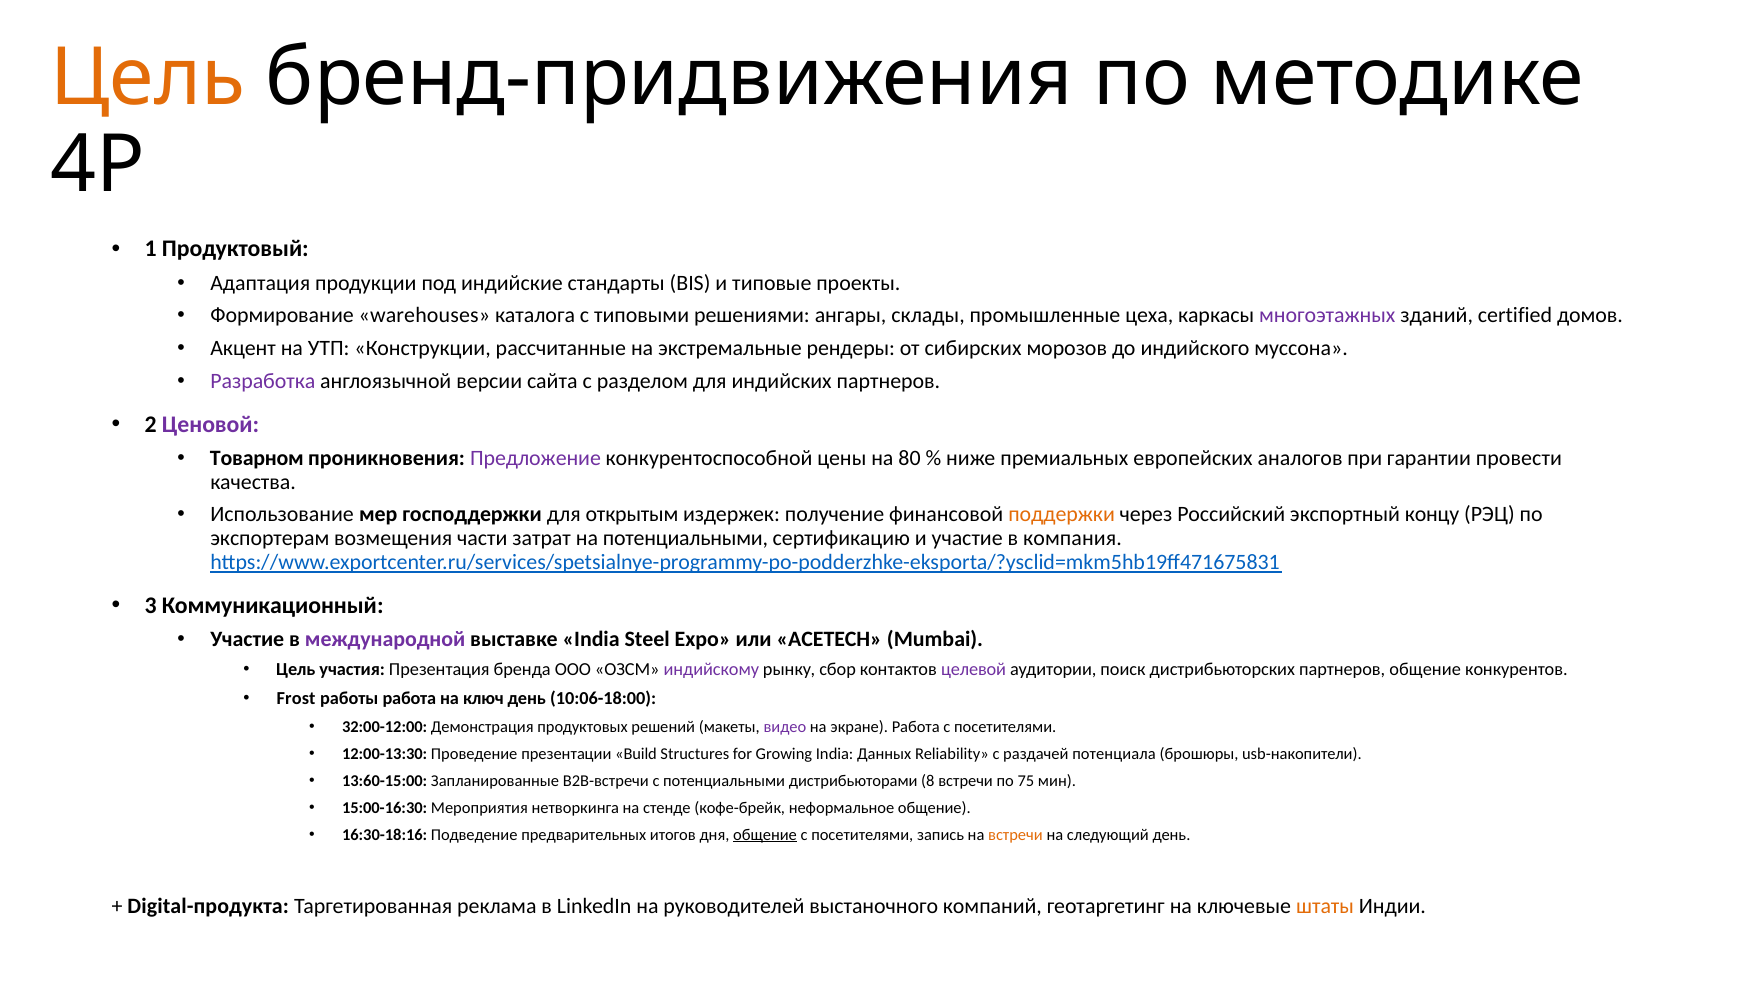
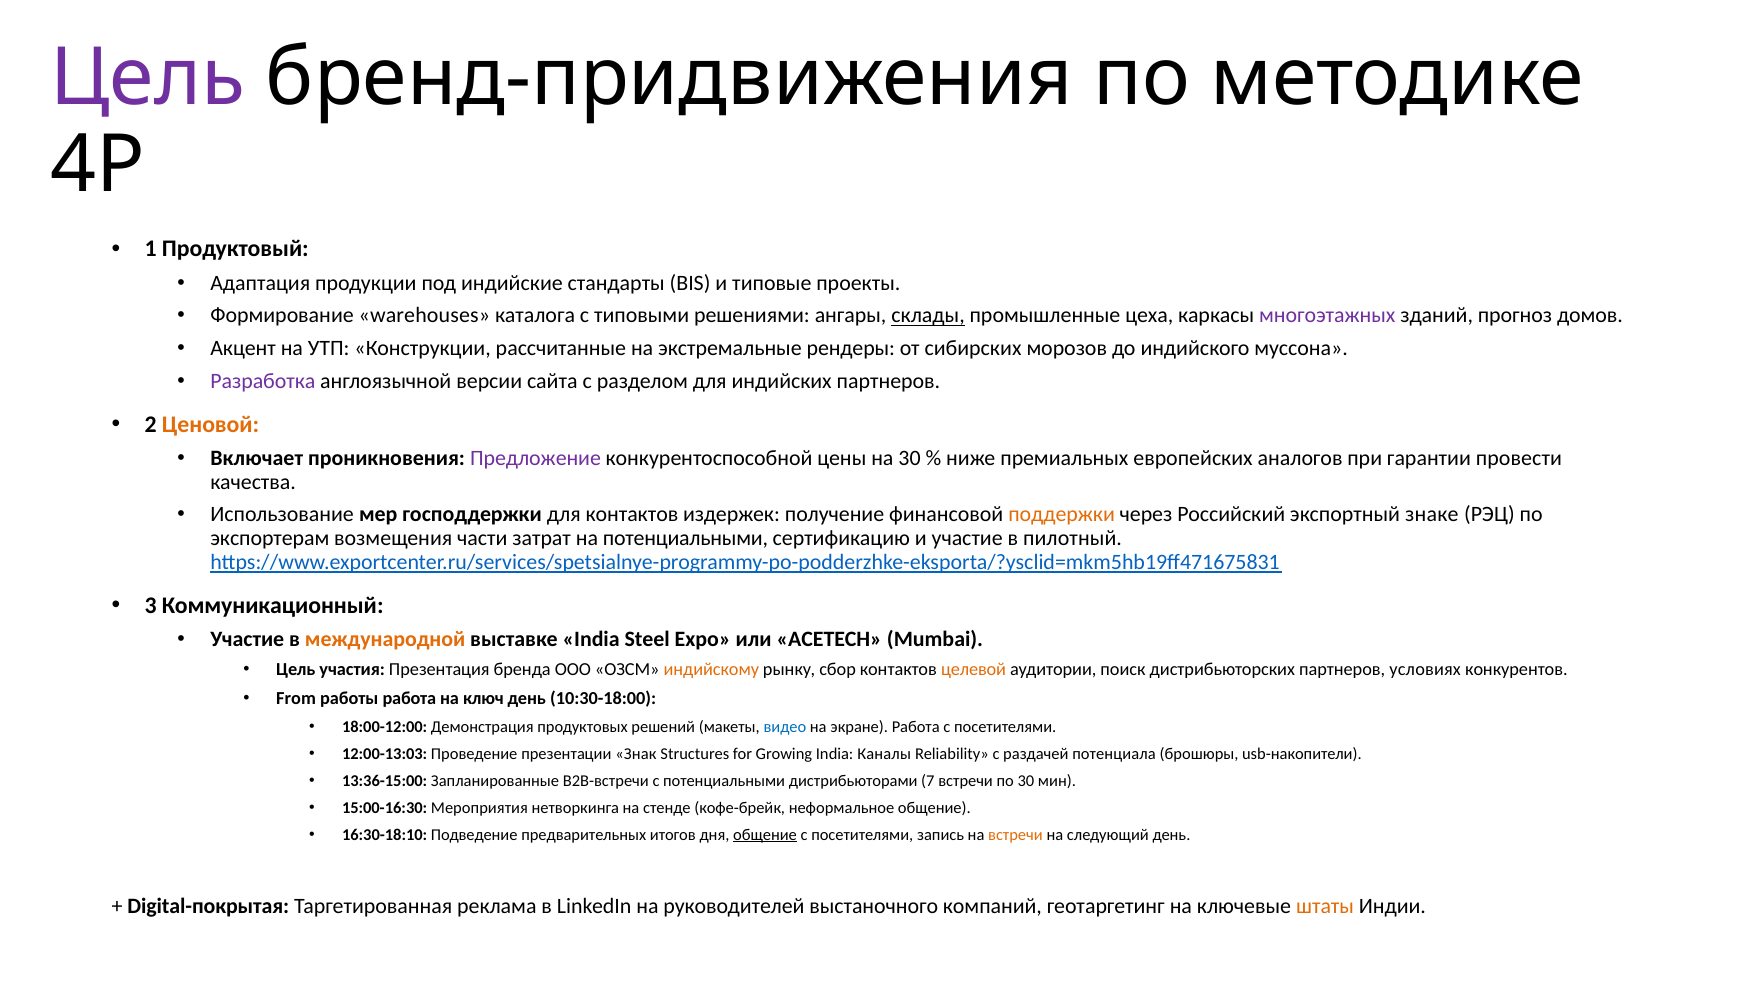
Цель at (148, 78) colour: orange -> purple
склады underline: none -> present
certified: certified -> прогноз
Ценовой colour: purple -> orange
Товарном: Товарном -> Включает
на 80: 80 -> 30
для открытым: открытым -> контактов
концу: концу -> знаке
компания: компания -> пилотный
международной colour: purple -> orange
индийскому colour: purple -> orange
целевой colour: purple -> orange
партнеров общение: общение -> условиях
Frost: Frost -> From
10:06-18:00: 10:06-18:00 -> 10:30-18:00
32:00-12:00: 32:00-12:00 -> 18:00-12:00
видео colour: purple -> blue
12:00-13:30: 12:00-13:30 -> 12:00-13:03
Build: Build -> Знак
Данных: Данных -> Каналы
13:60-15:00: 13:60-15:00 -> 13:36-15:00
8: 8 -> 7
по 75: 75 -> 30
16:30-18:16: 16:30-18:16 -> 16:30-18:10
Digital-продукта: Digital-продукта -> Digital-покрытая
